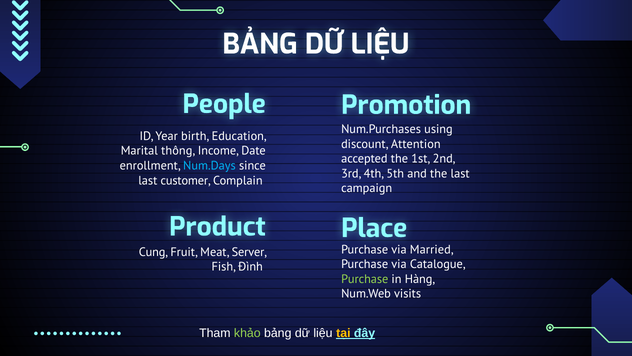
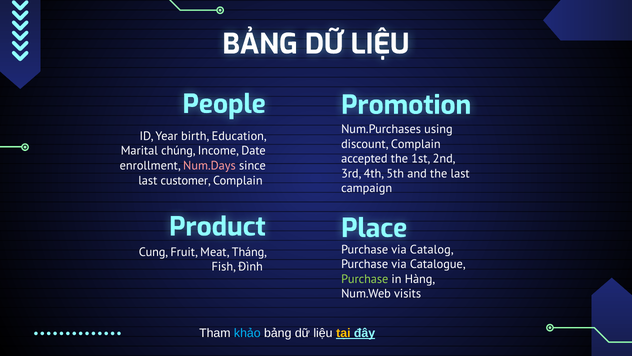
discount Attention: Attention -> Complain
thông: thông -> chúng
Num.Days colour: light blue -> pink
Married: Married -> Catalog
Server: Server -> Tháng
khảo colour: light green -> light blue
